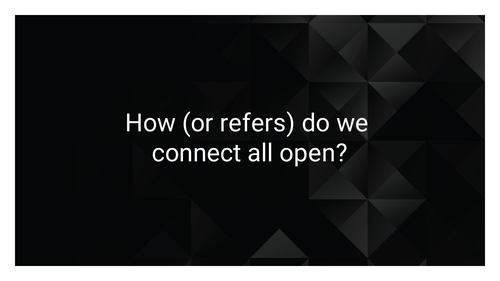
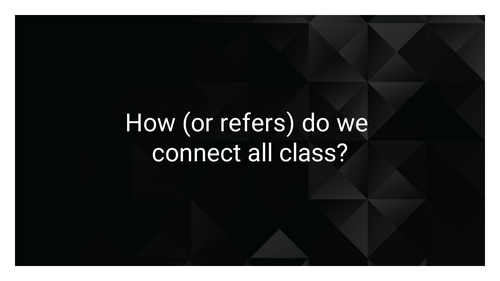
open: open -> class
